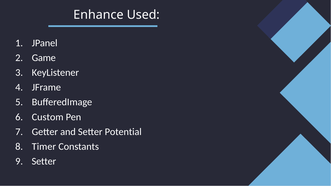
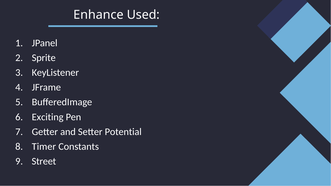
Game: Game -> Sprite
Custom: Custom -> Exciting
Setter at (44, 162): Setter -> Street
